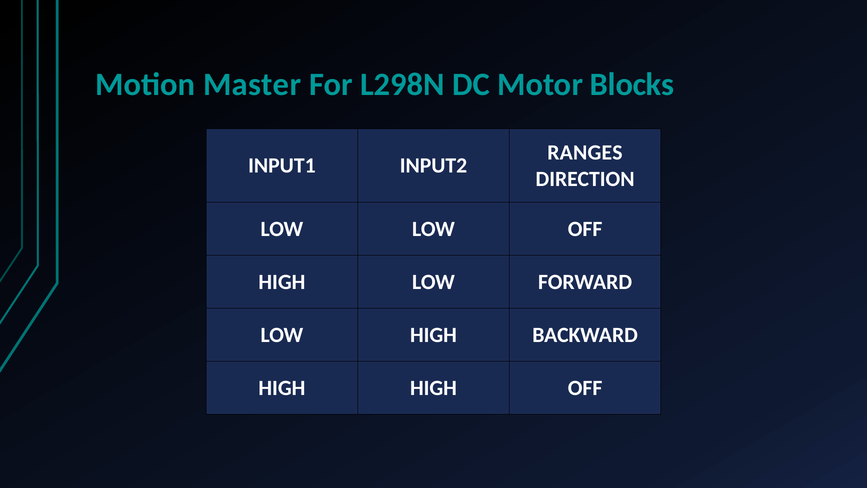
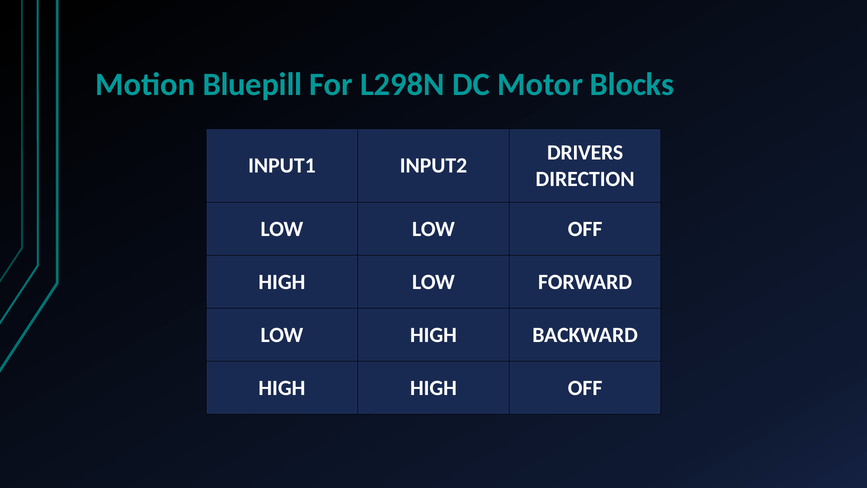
Master: Master -> Bluepill
RANGES: RANGES -> DRIVERS
